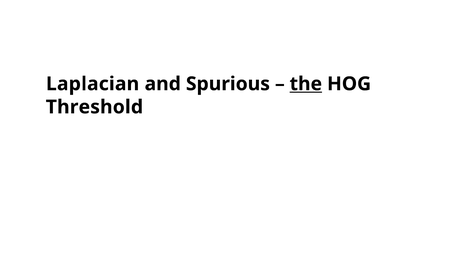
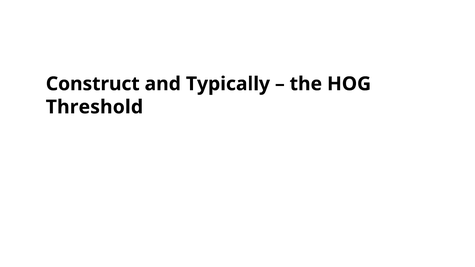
Laplacian: Laplacian -> Construct
Spurious: Spurious -> Typically
the underline: present -> none
